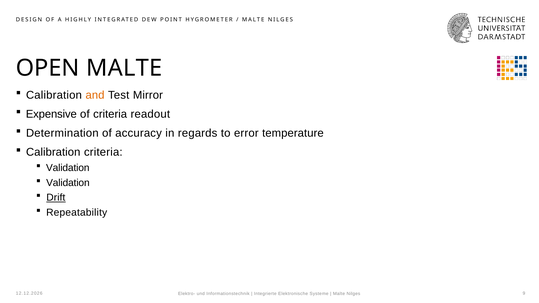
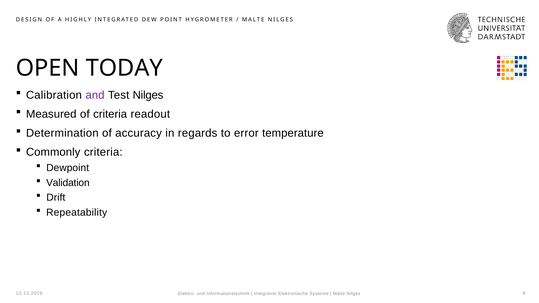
OPEN MALTE: MALTE -> TODAY
and colour: orange -> purple
Test Mirror: Mirror -> Nilges
Expensive: Expensive -> Measured
Calibration at (53, 152): Calibration -> Commonly
Validation at (68, 168): Validation -> Dewpoint
Drift underline: present -> none
